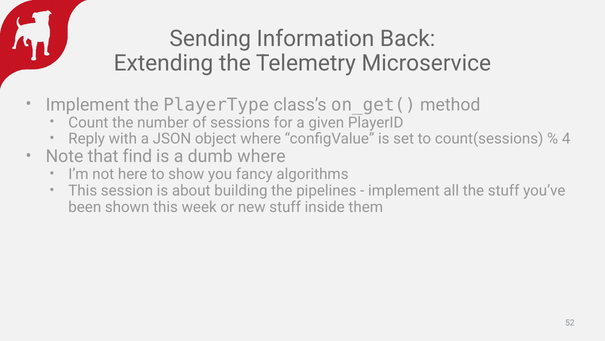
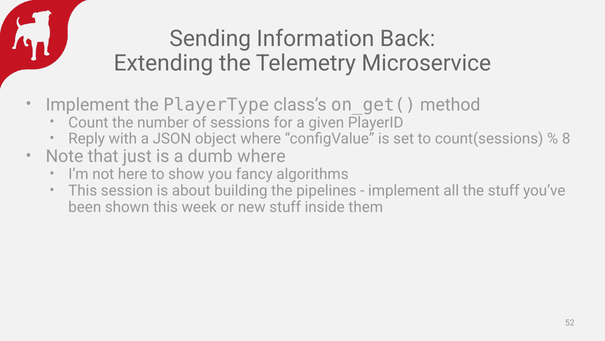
4: 4 -> 8
find: find -> just
